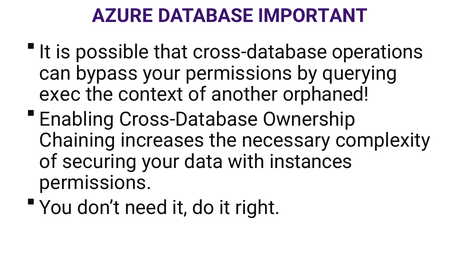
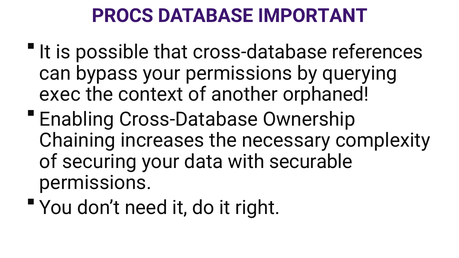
AZURE: AZURE -> PROCS
operations: operations -> references
instances: instances -> securable
